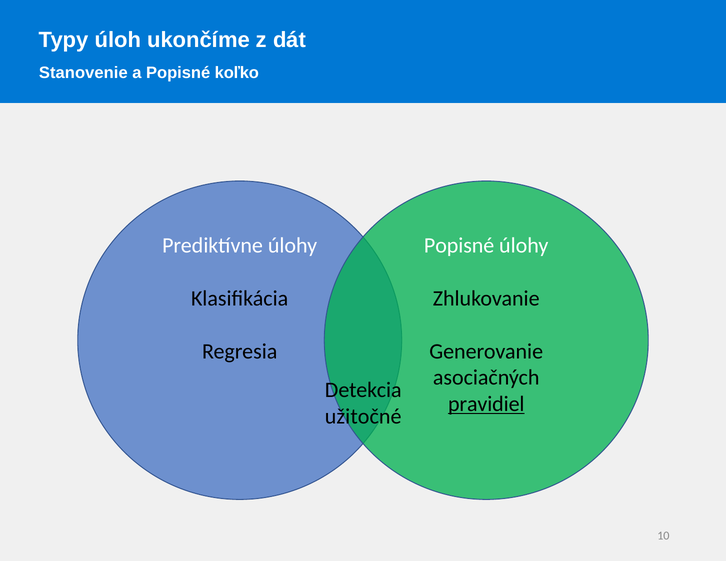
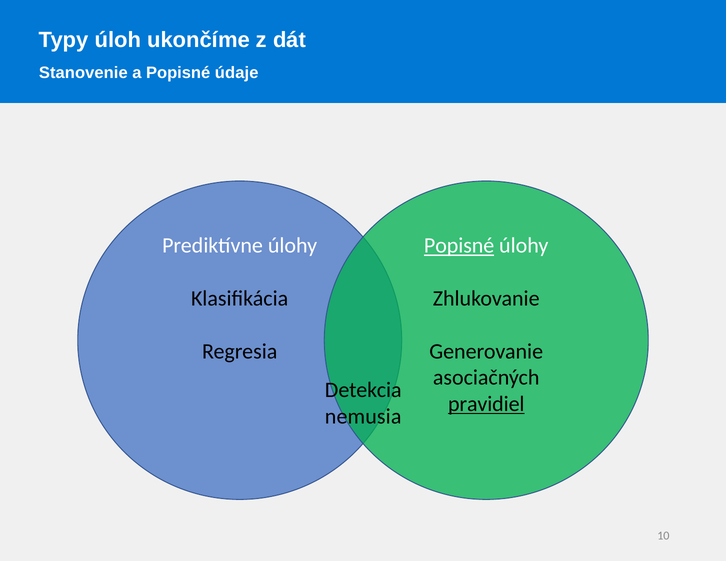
koľko: koľko -> údaje
Popisné at (459, 246) underline: none -> present
užitočné: užitočné -> nemusia
